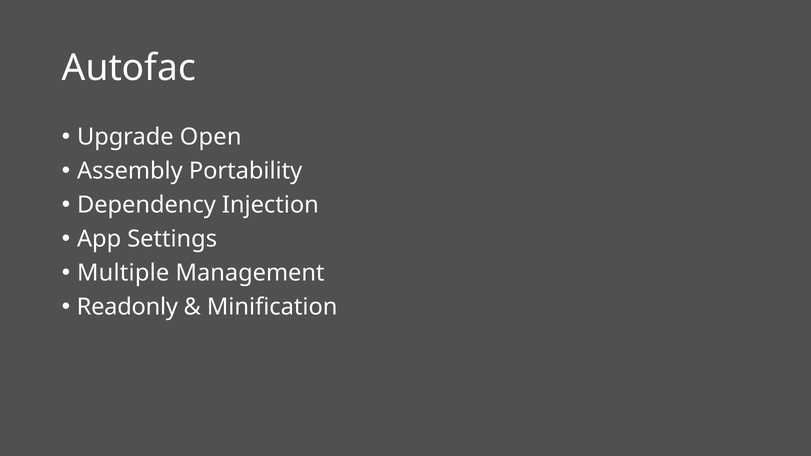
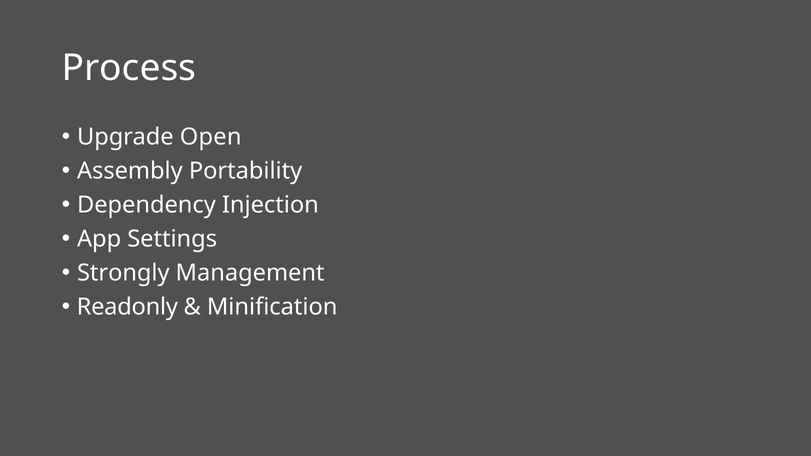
Autofac: Autofac -> Process
Multiple: Multiple -> Strongly
